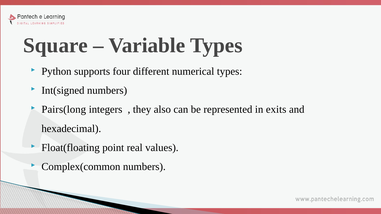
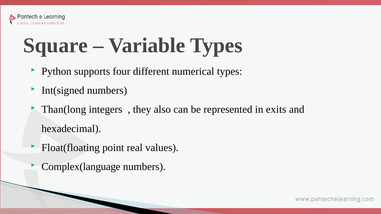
Pairs(long: Pairs(long -> Than(long
Complex(common: Complex(common -> Complex(language
